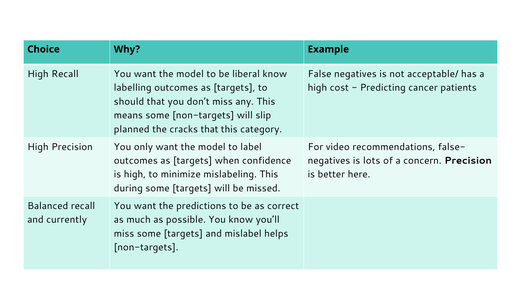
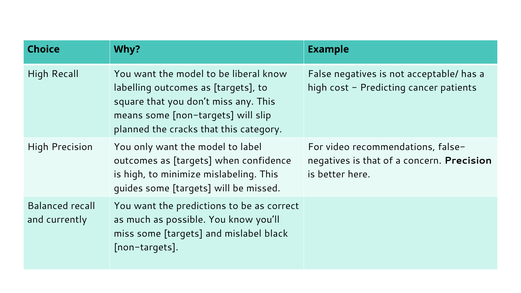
should: should -> square
is lots: lots -> that
during: during -> guides
helps: helps -> black
